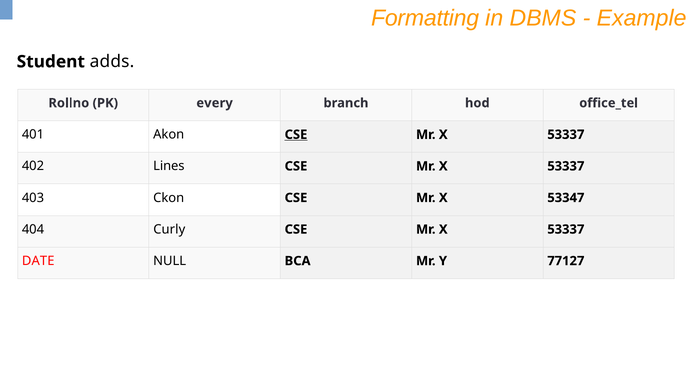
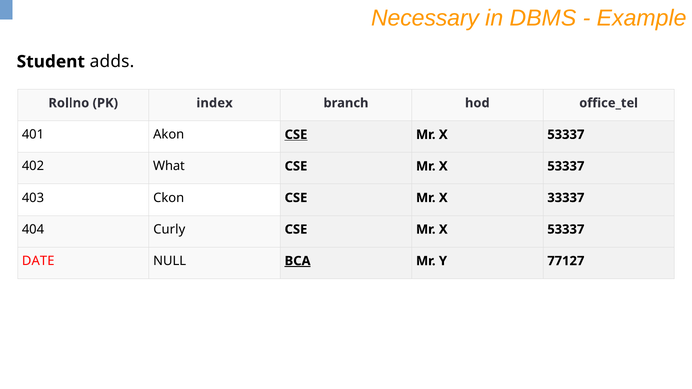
Formatting: Formatting -> Necessary
every: every -> index
Lines: Lines -> What
53347: 53347 -> 33337
BCA underline: none -> present
